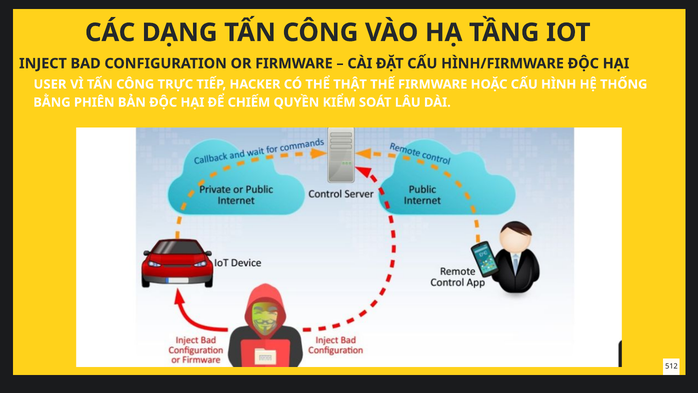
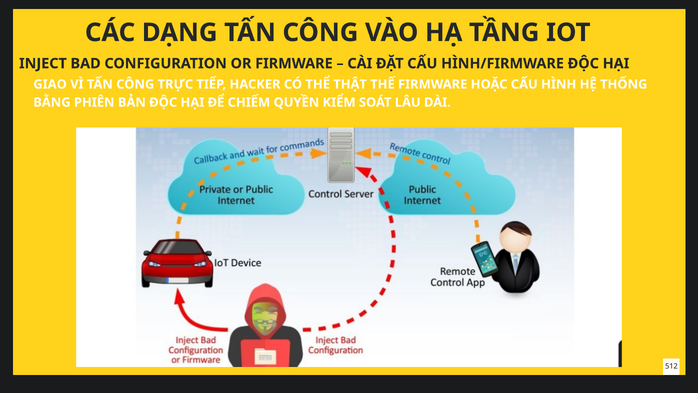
USER: USER -> GIAO
